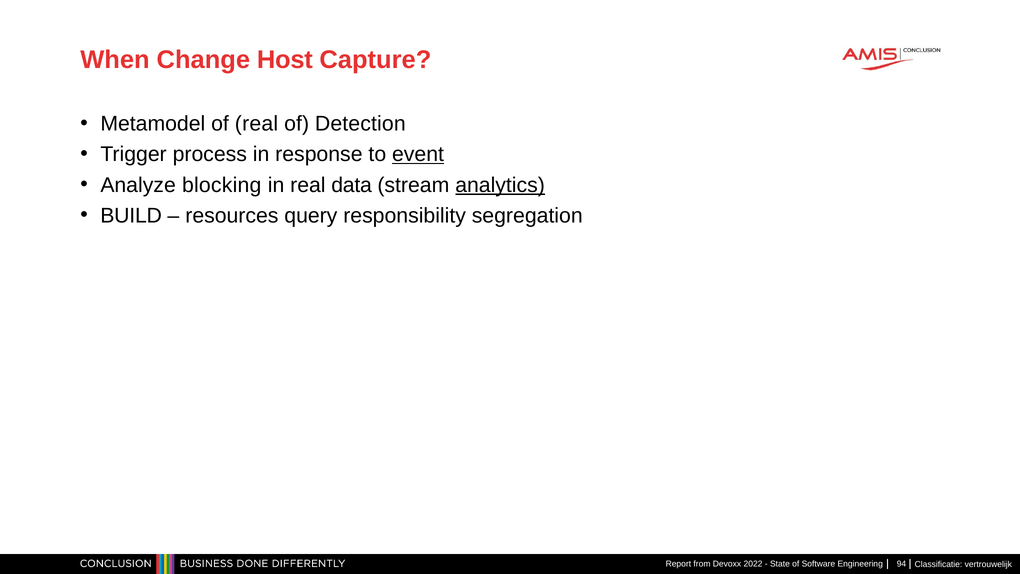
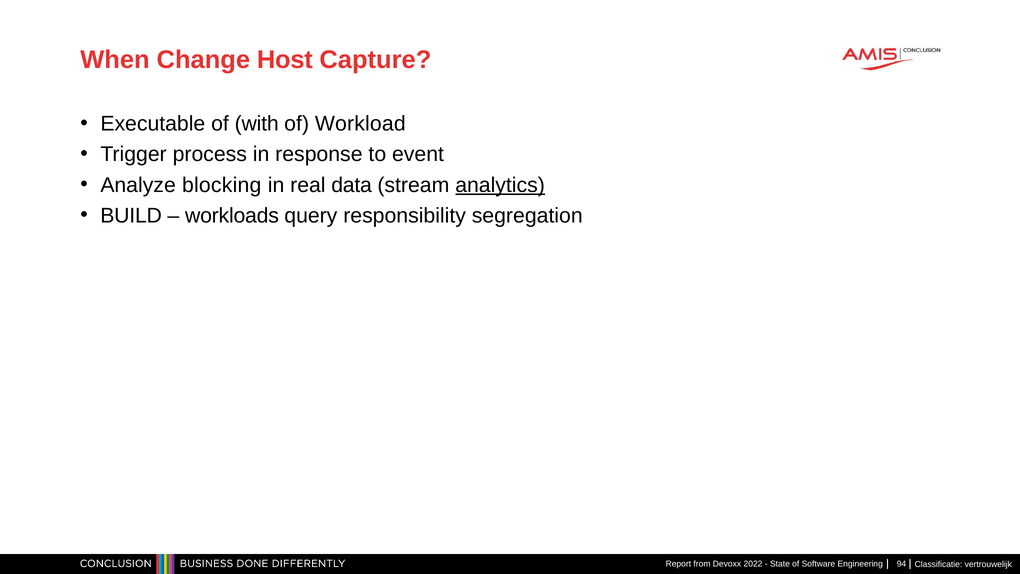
Metamodel: Metamodel -> Executable
of real: real -> with
Detection: Detection -> Workload
event underline: present -> none
resources: resources -> workloads
